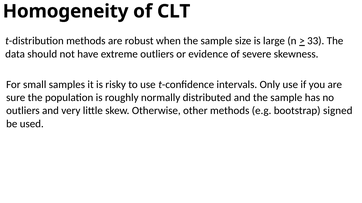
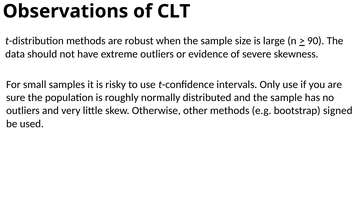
Homogeneity: Homogeneity -> Observations
33: 33 -> 90
